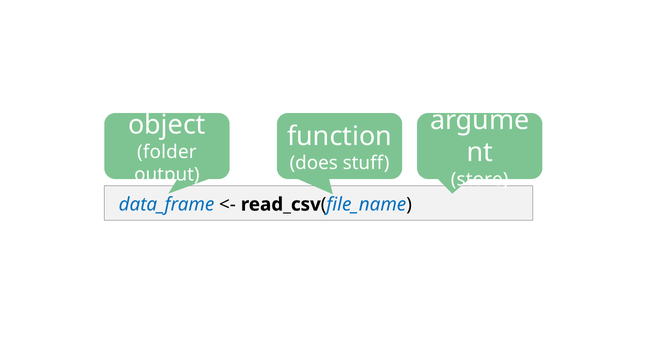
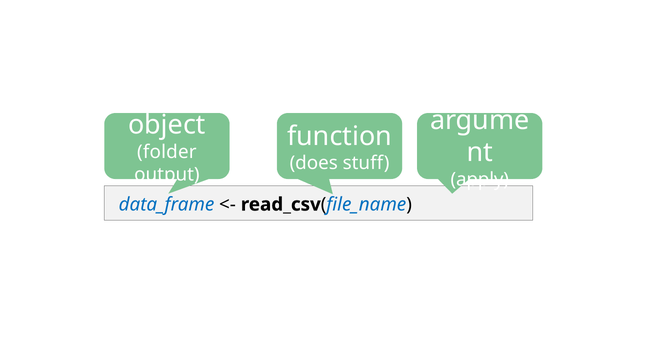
store: store -> apply
